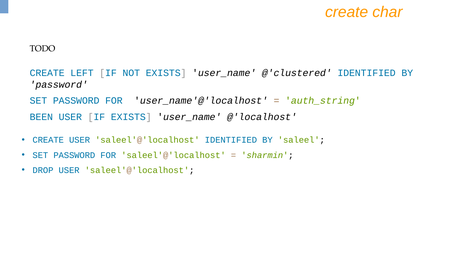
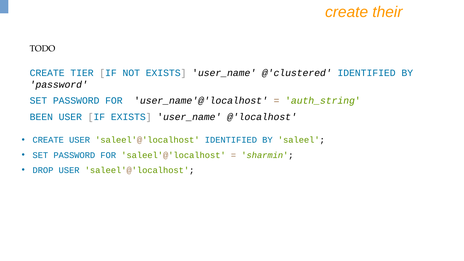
char: char -> their
LEFT: LEFT -> TIER
